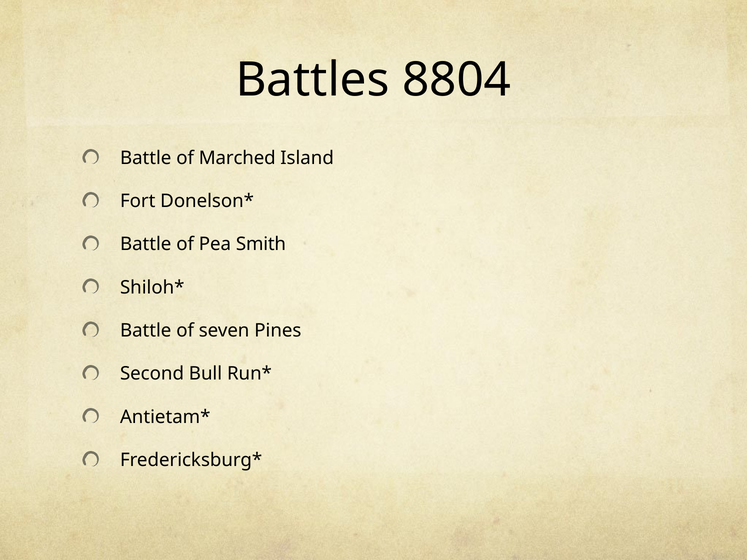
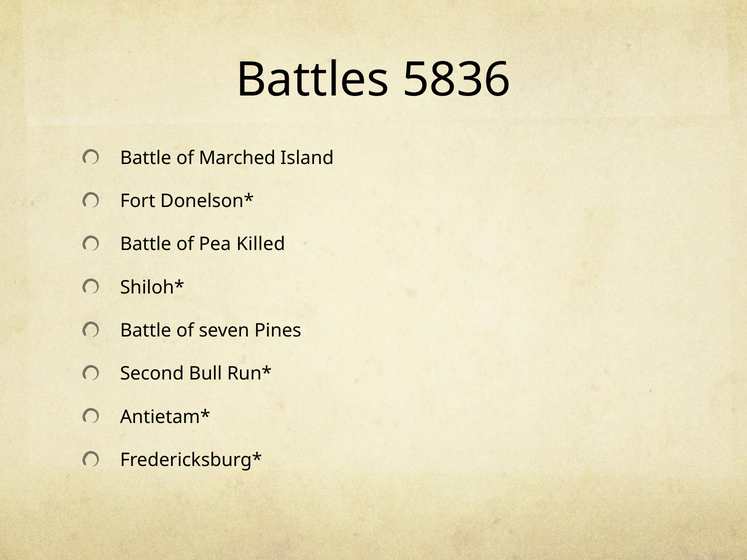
8804: 8804 -> 5836
Smith: Smith -> Killed
